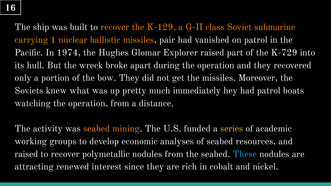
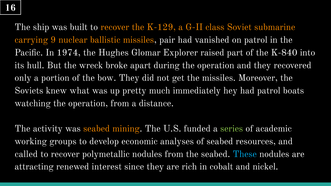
1: 1 -> 9
K-729: K-729 -> K-840
series colour: yellow -> light green
raised at (26, 154): raised -> called
